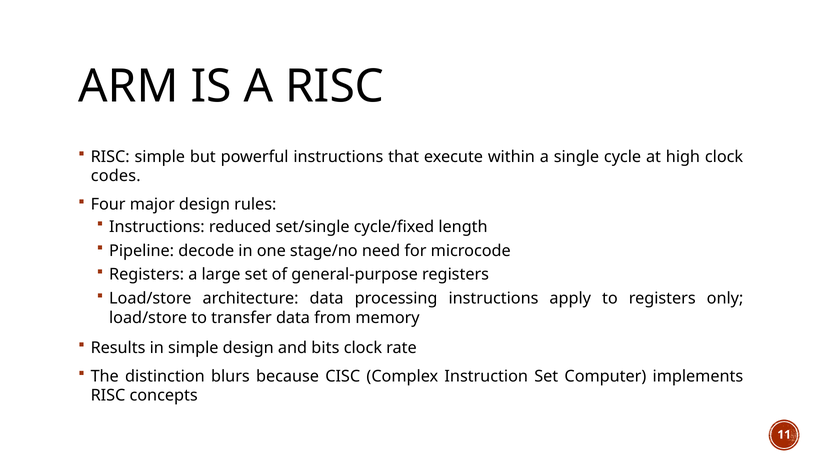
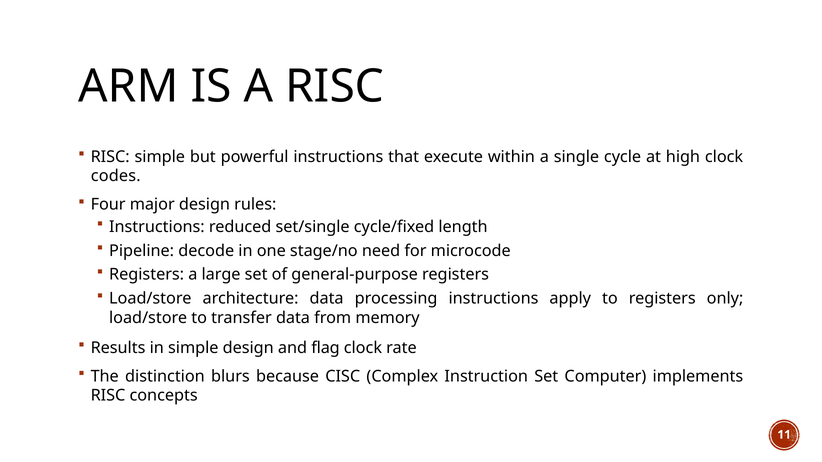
bits: bits -> flag
